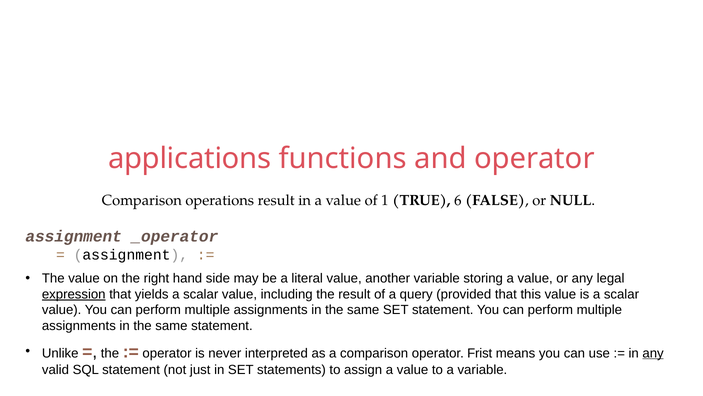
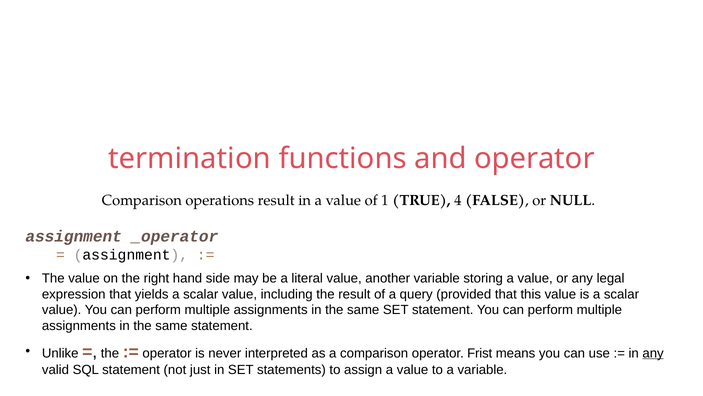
applications: applications -> termination
6: 6 -> 4
expression underline: present -> none
